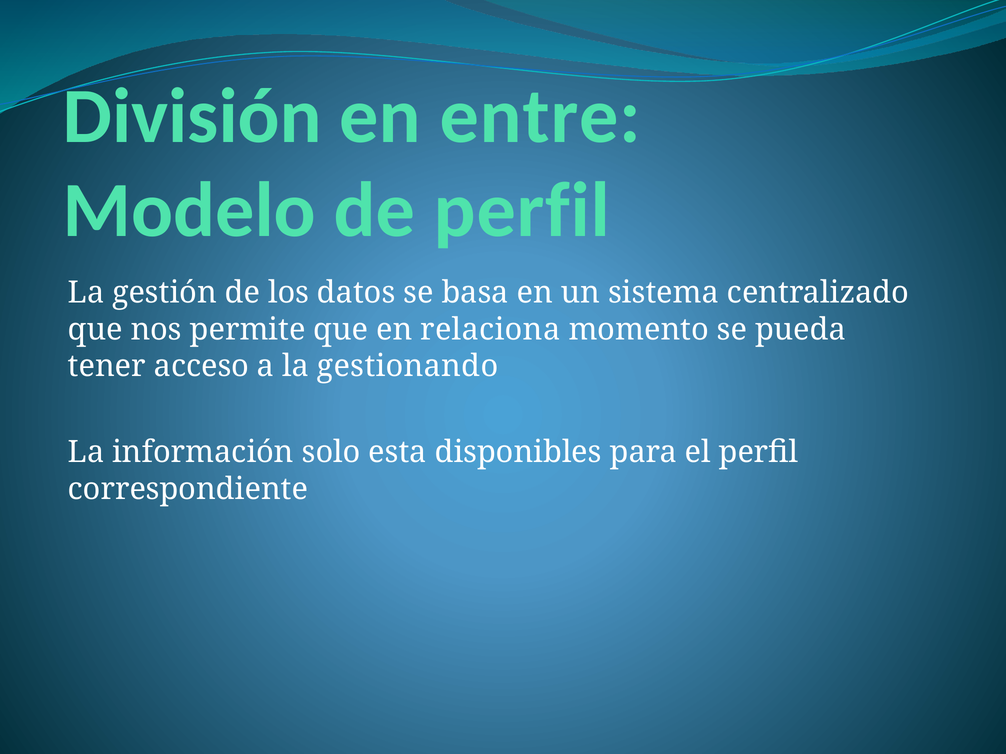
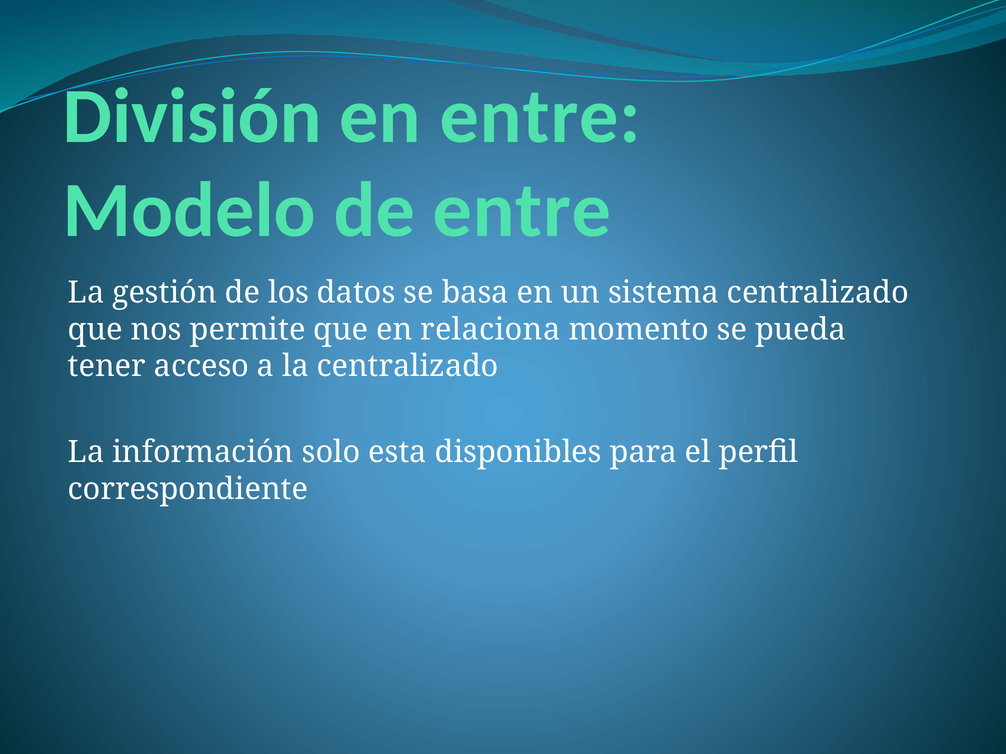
de perfil: perfil -> entre
la gestionando: gestionando -> centralizado
